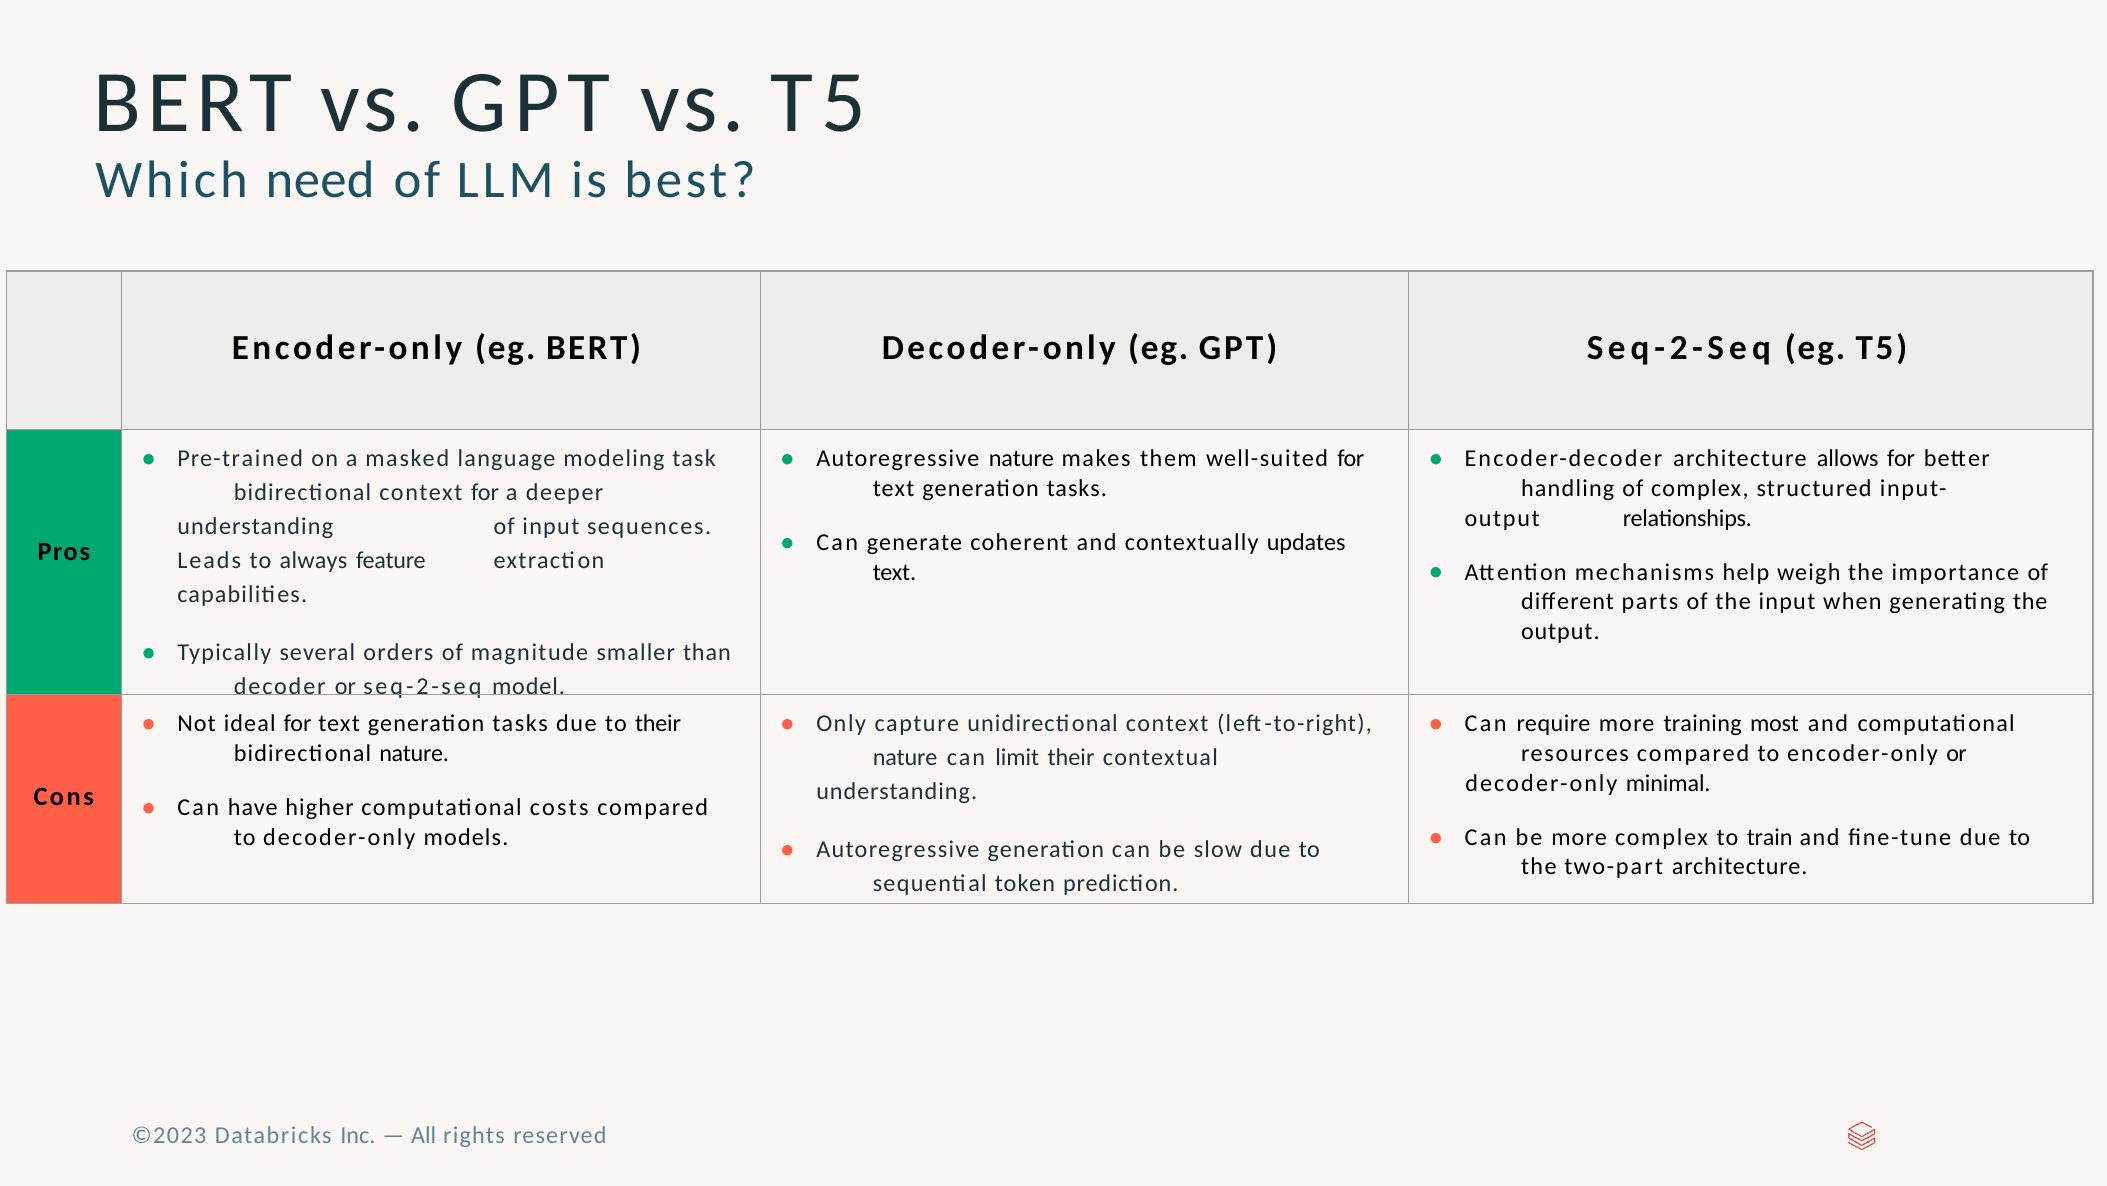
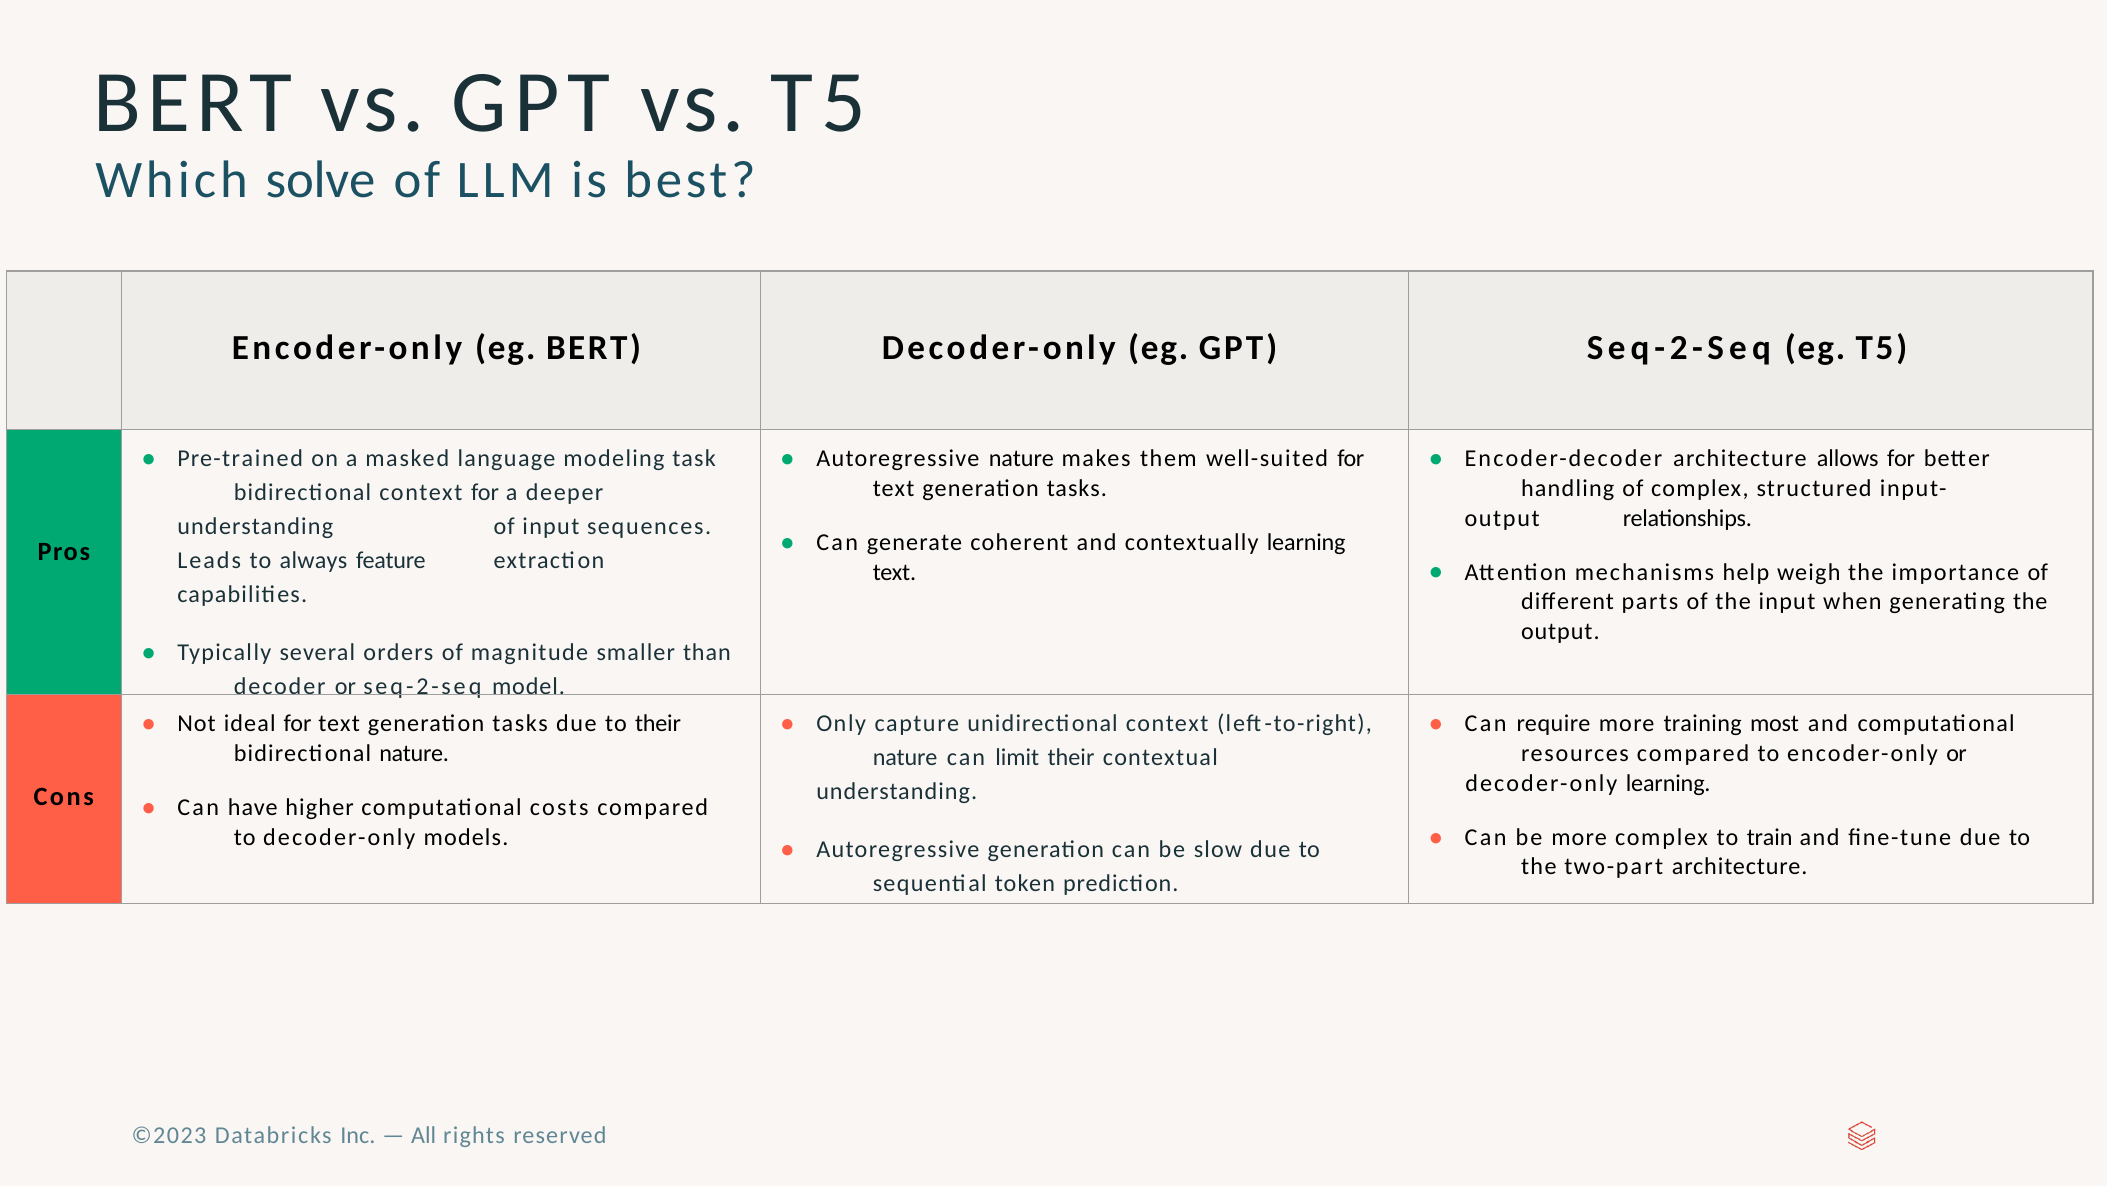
need: need -> solve
contextually updates: updates -> learning
decoder-only minimal: minimal -> learning
